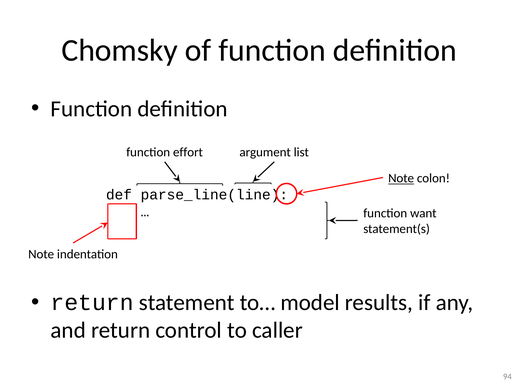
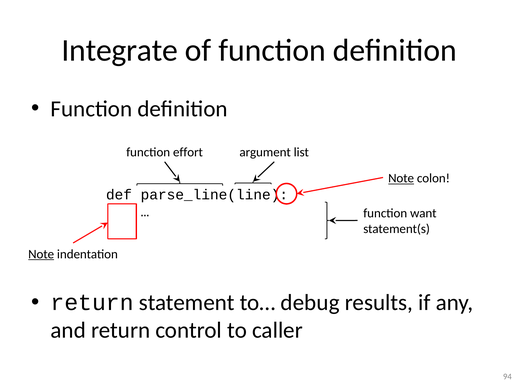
Chomsky: Chomsky -> Integrate
Note at (41, 254) underline: none -> present
model: model -> debug
